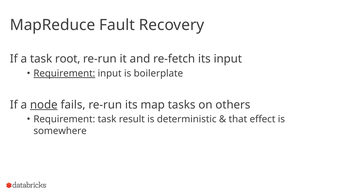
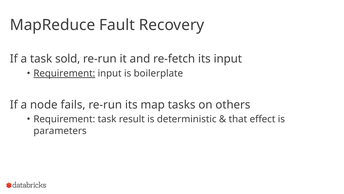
root: root -> sold
node underline: present -> none
somewhere: somewhere -> parameters
